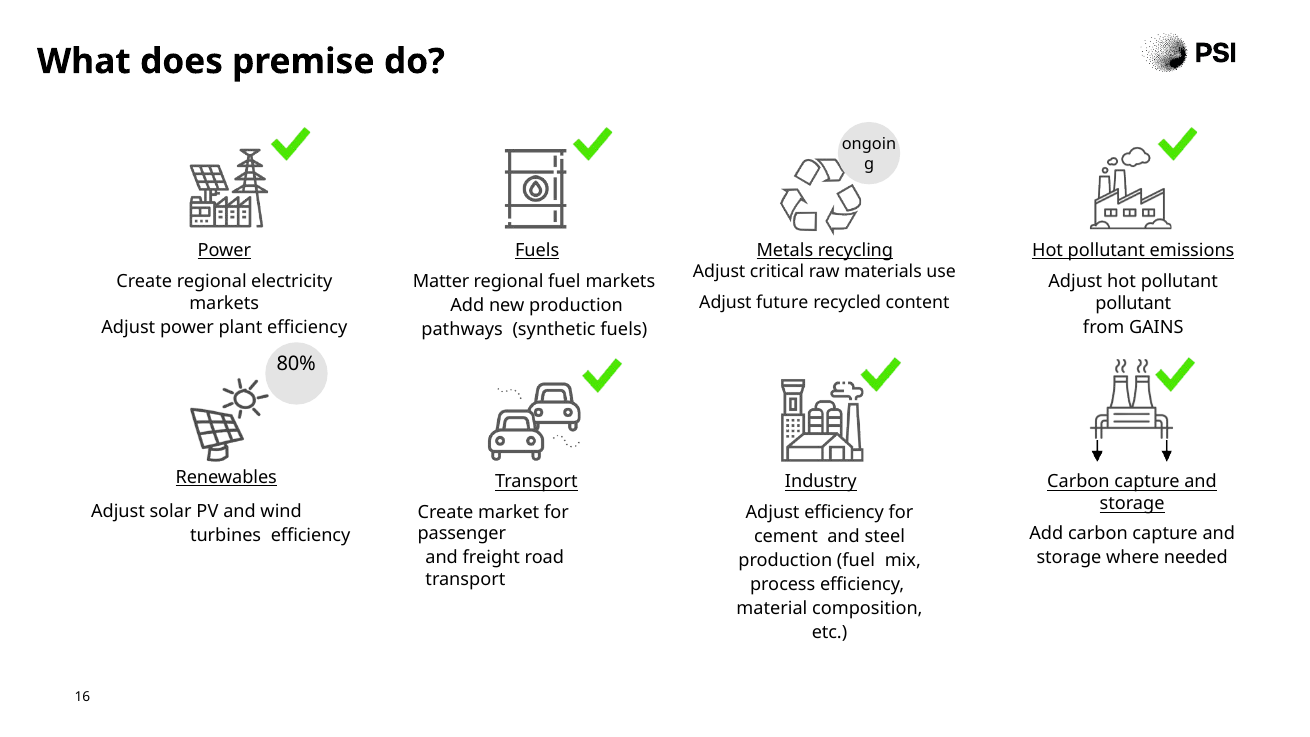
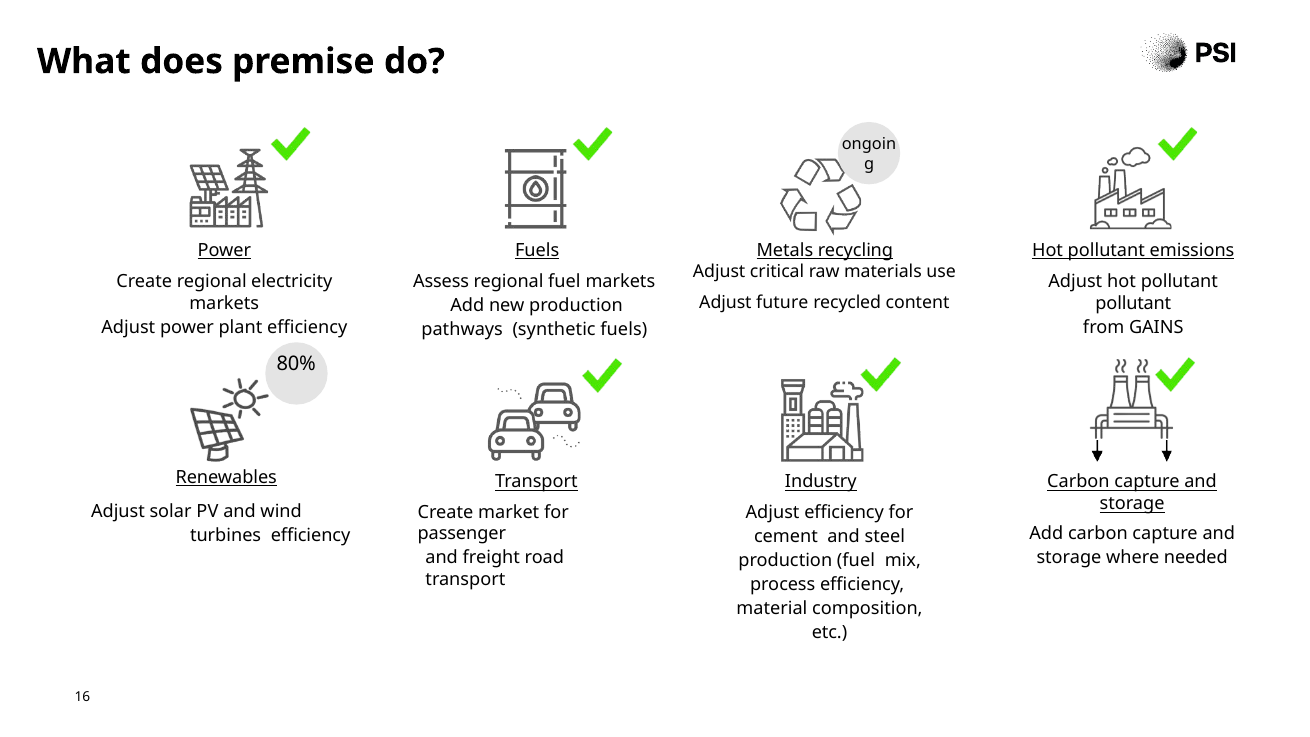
Matter: Matter -> Assess
